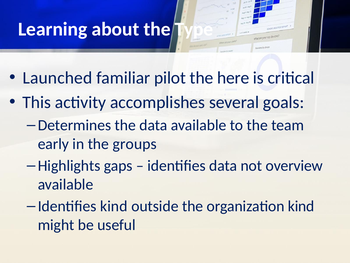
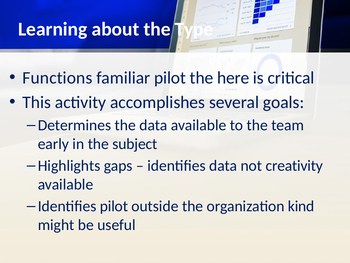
Launched: Launched -> Functions
groups: groups -> subject
overview: overview -> creativity
Identifies kind: kind -> pilot
